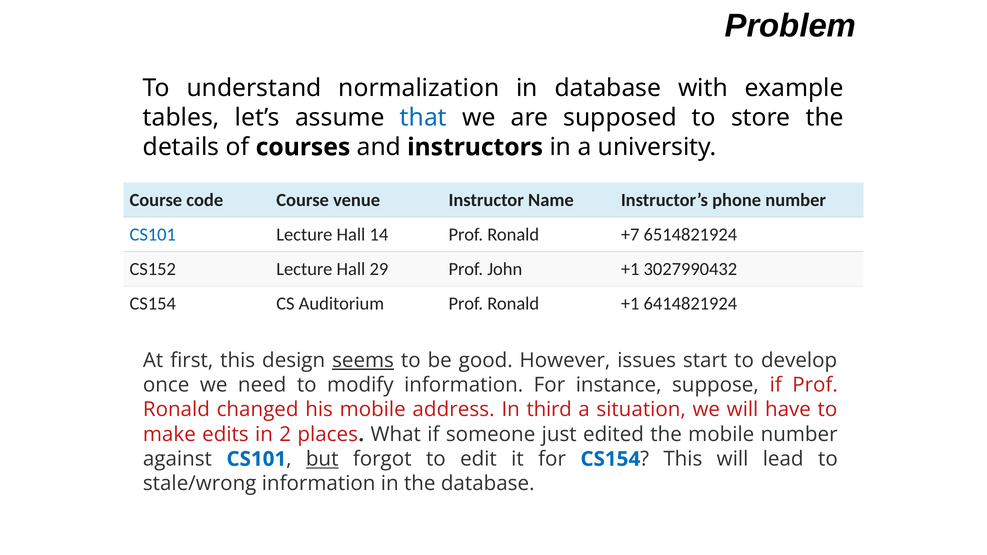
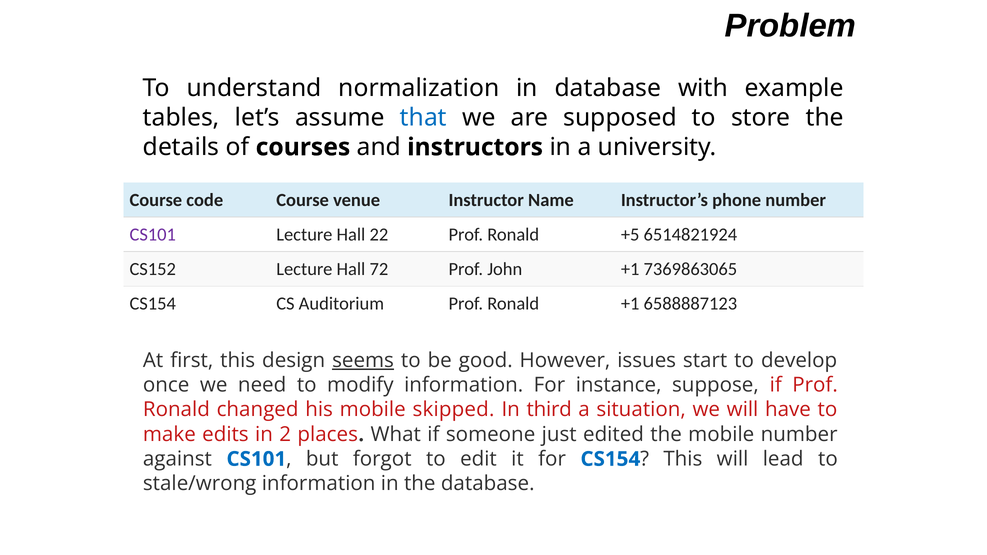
CS101 at (153, 235) colour: blue -> purple
14: 14 -> 22
+7: +7 -> +5
29: 29 -> 72
3027990432: 3027990432 -> 7369863065
6414821924: 6414821924 -> 6588887123
address: address -> skipped
but underline: present -> none
